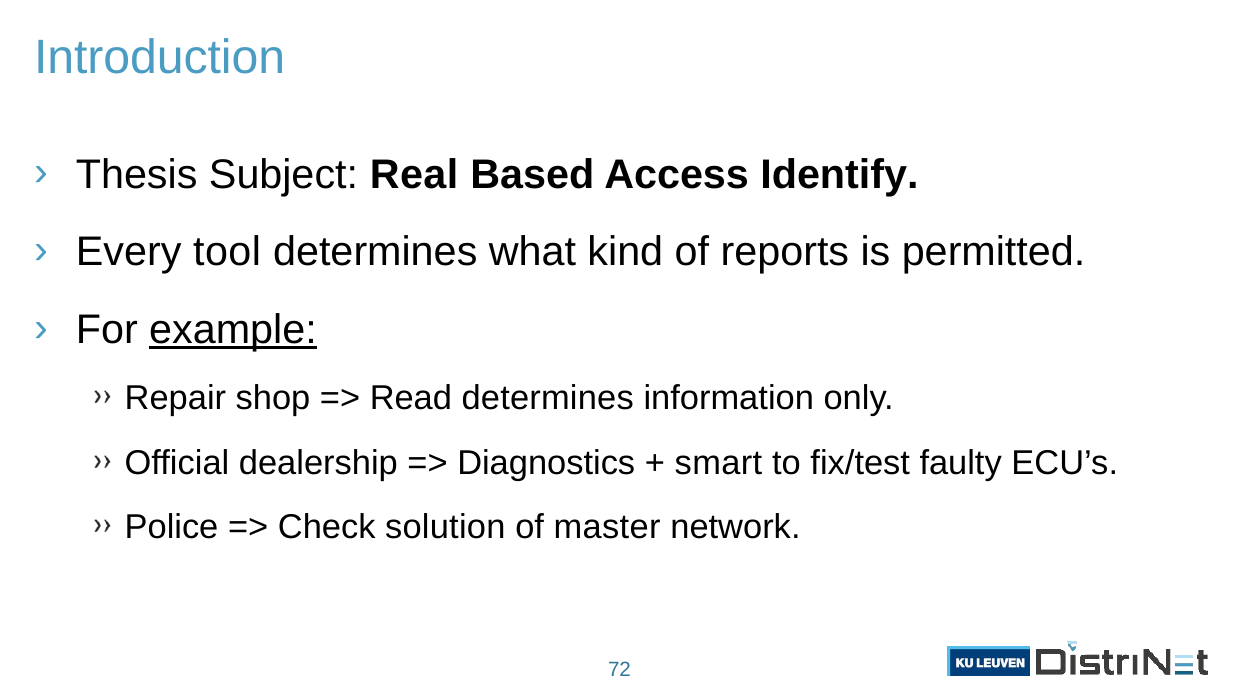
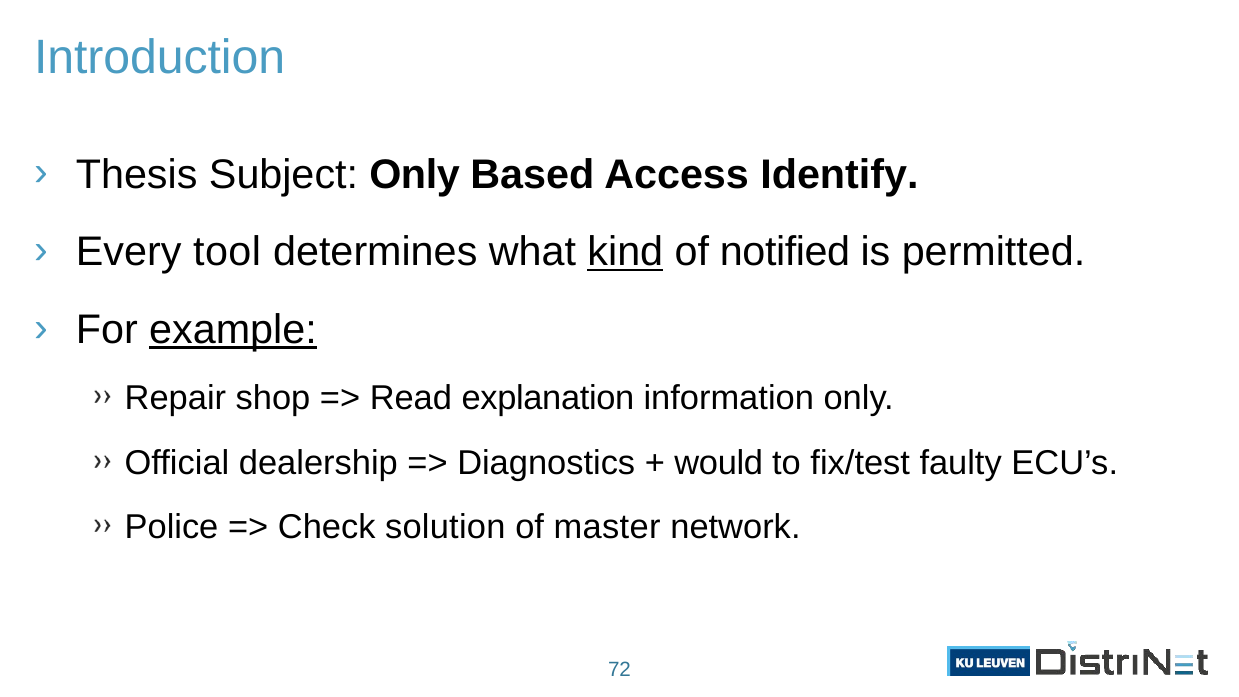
Subject Real: Real -> Only
kind underline: none -> present
reports: reports -> notified
Read determines: determines -> explanation
smart: smart -> would
